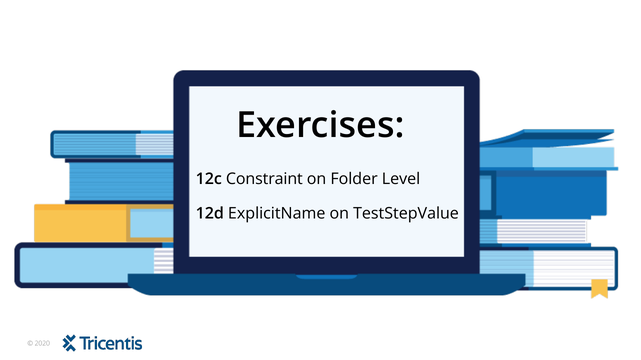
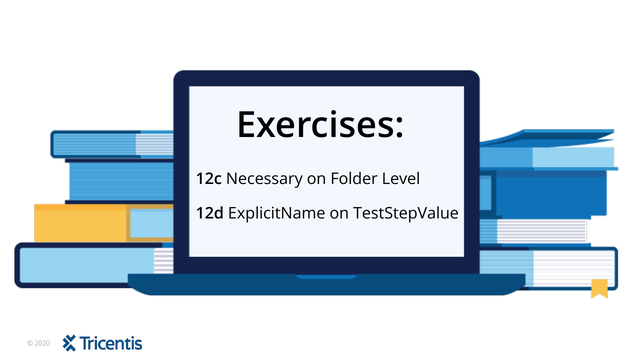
Constraint: Constraint -> Necessary
